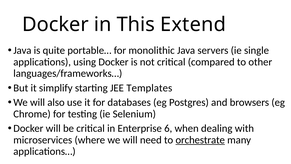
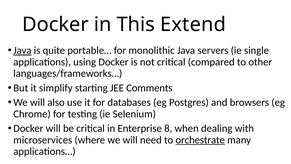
Java at (22, 50) underline: none -> present
Templates: Templates -> Comments
6: 6 -> 8
